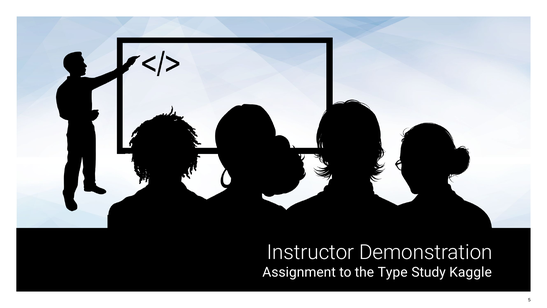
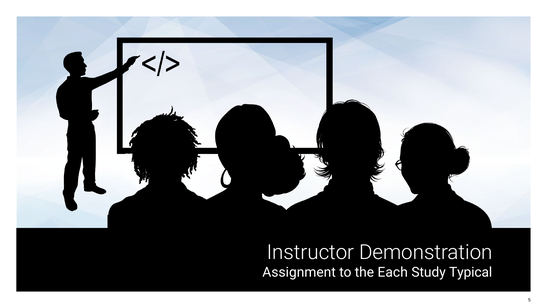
Type: Type -> Each
Kaggle: Kaggle -> Typical
